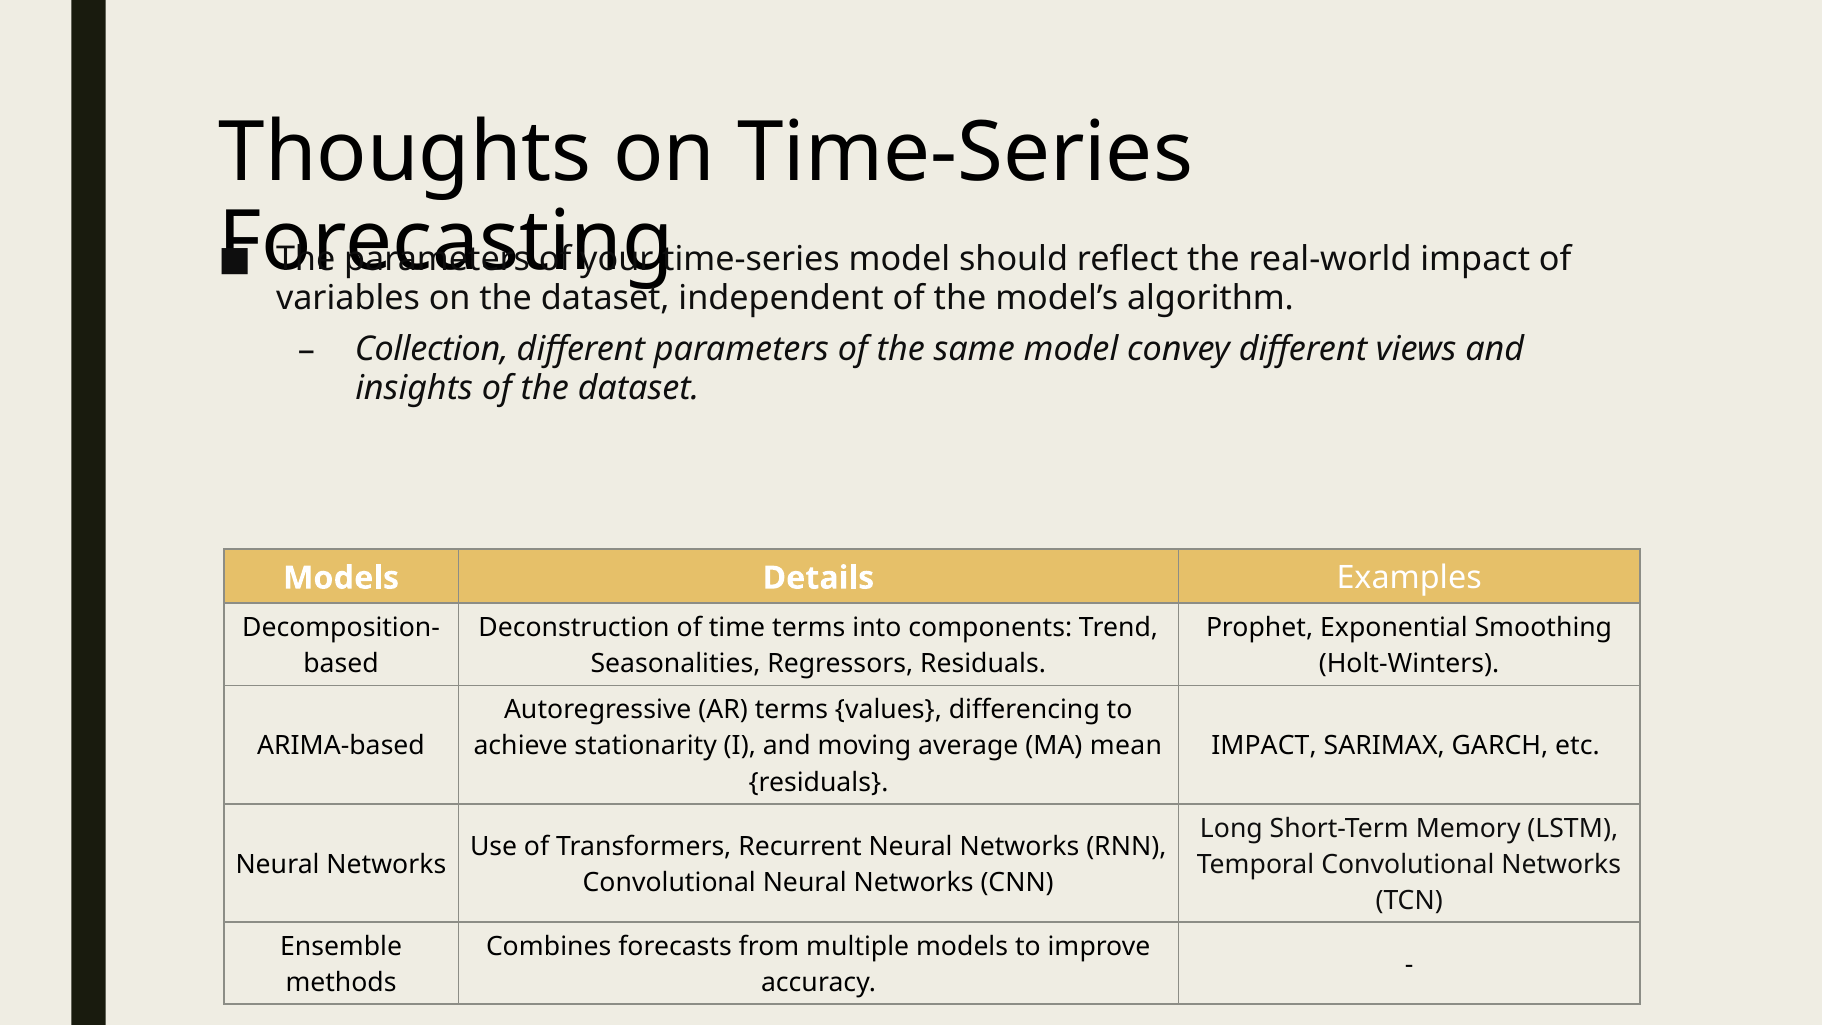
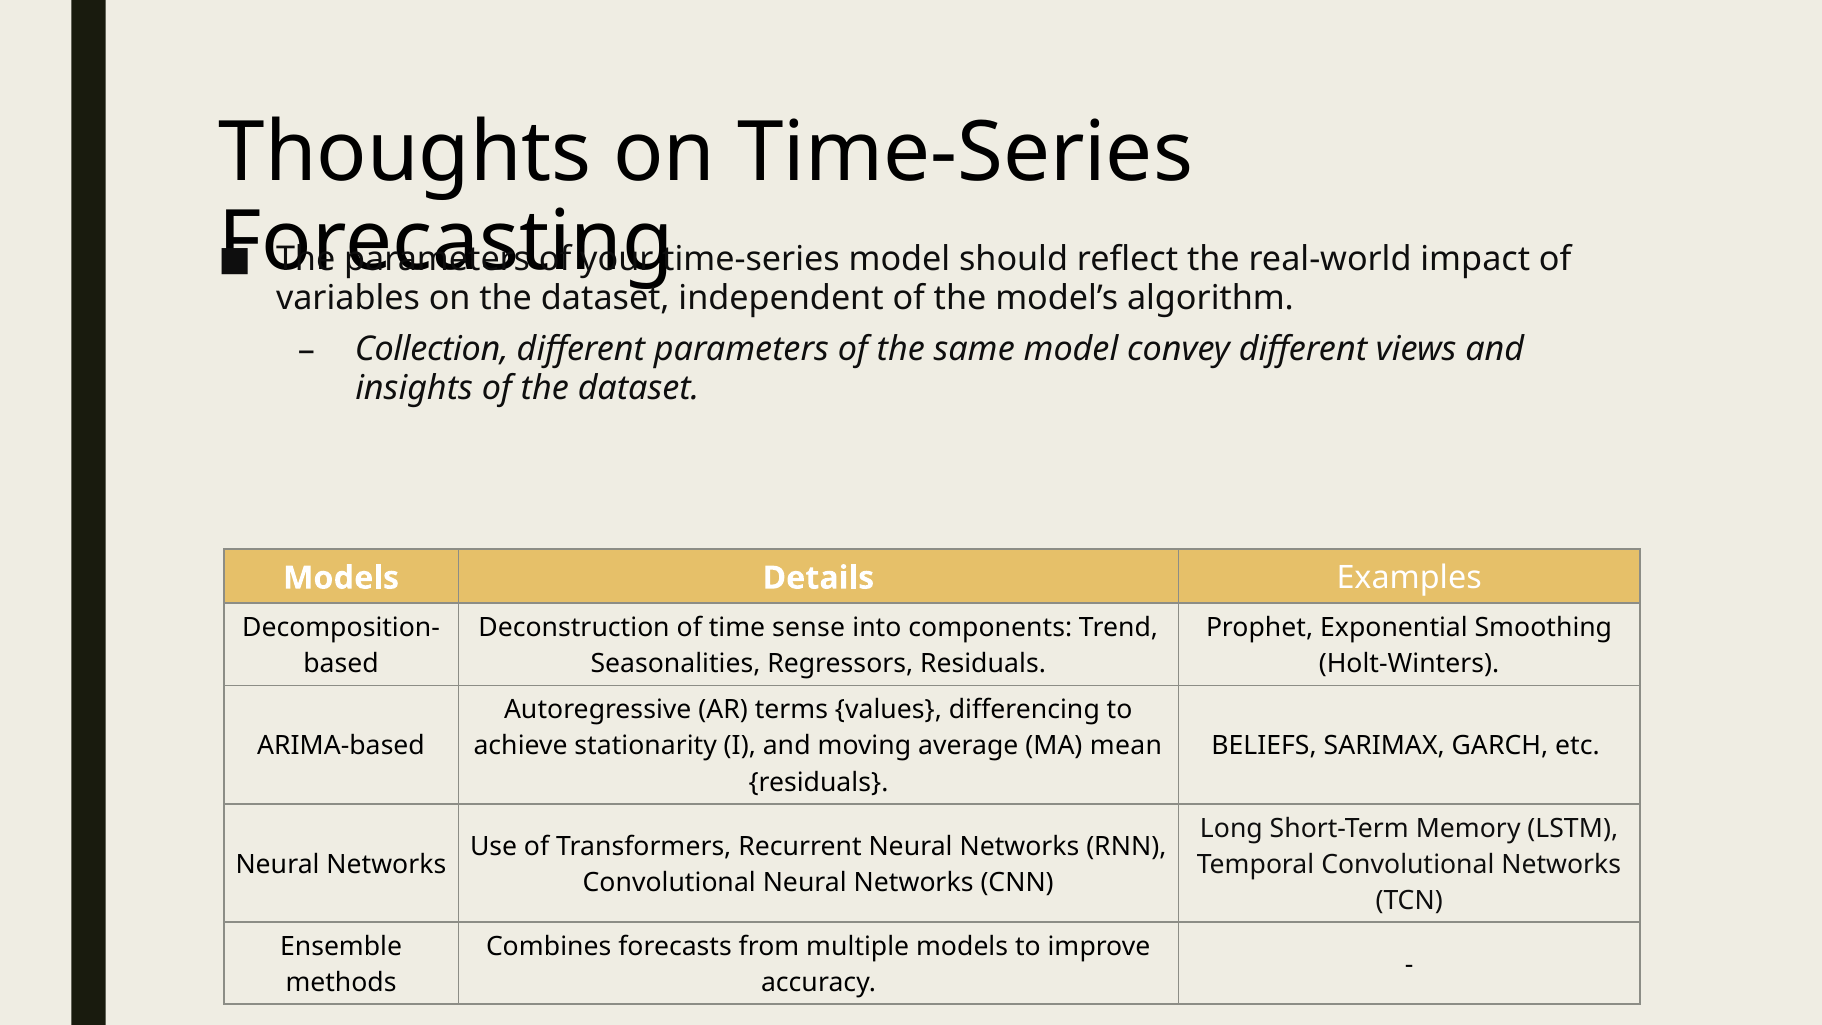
time terms: terms -> sense
IMPACT at (1264, 746): IMPACT -> BELIEFS
